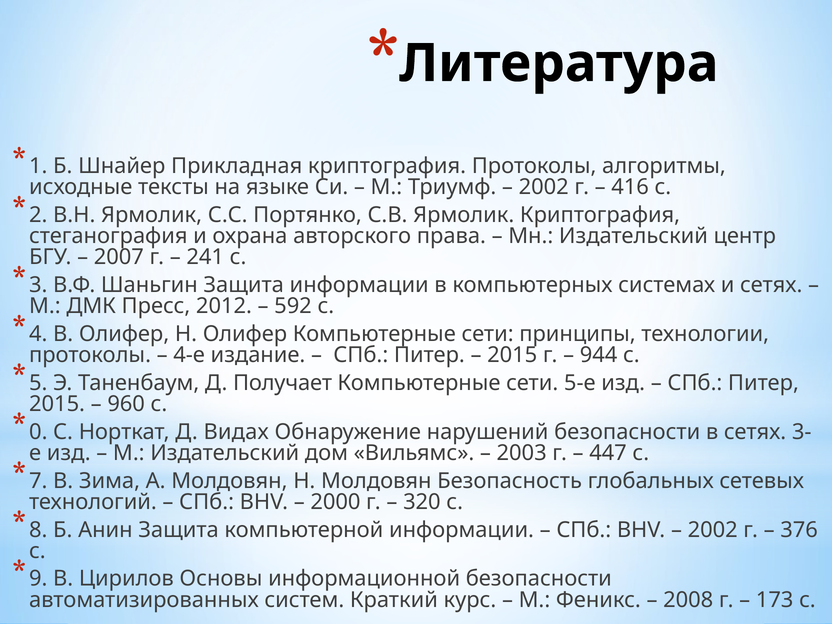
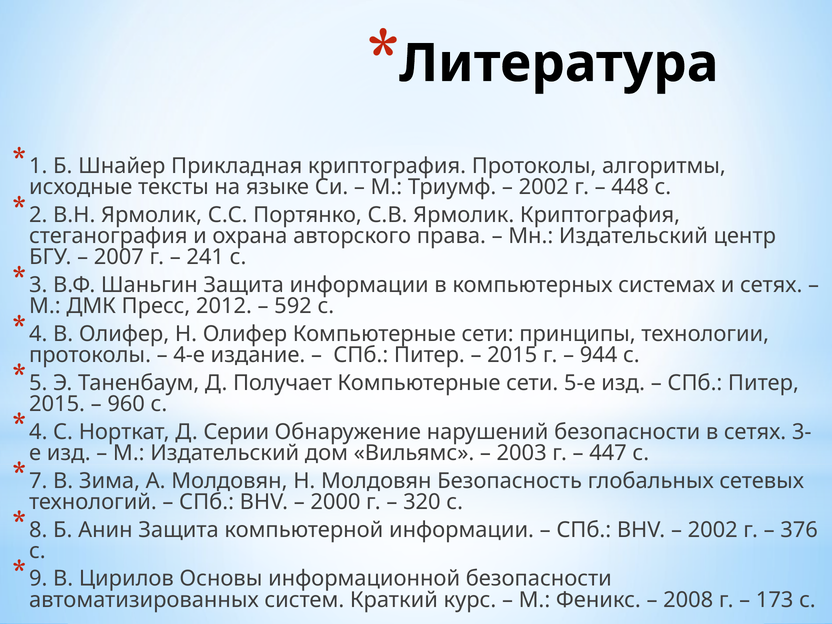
416: 416 -> 448
0 at (38, 432): 0 -> 4
Видах: Видах -> Серии
